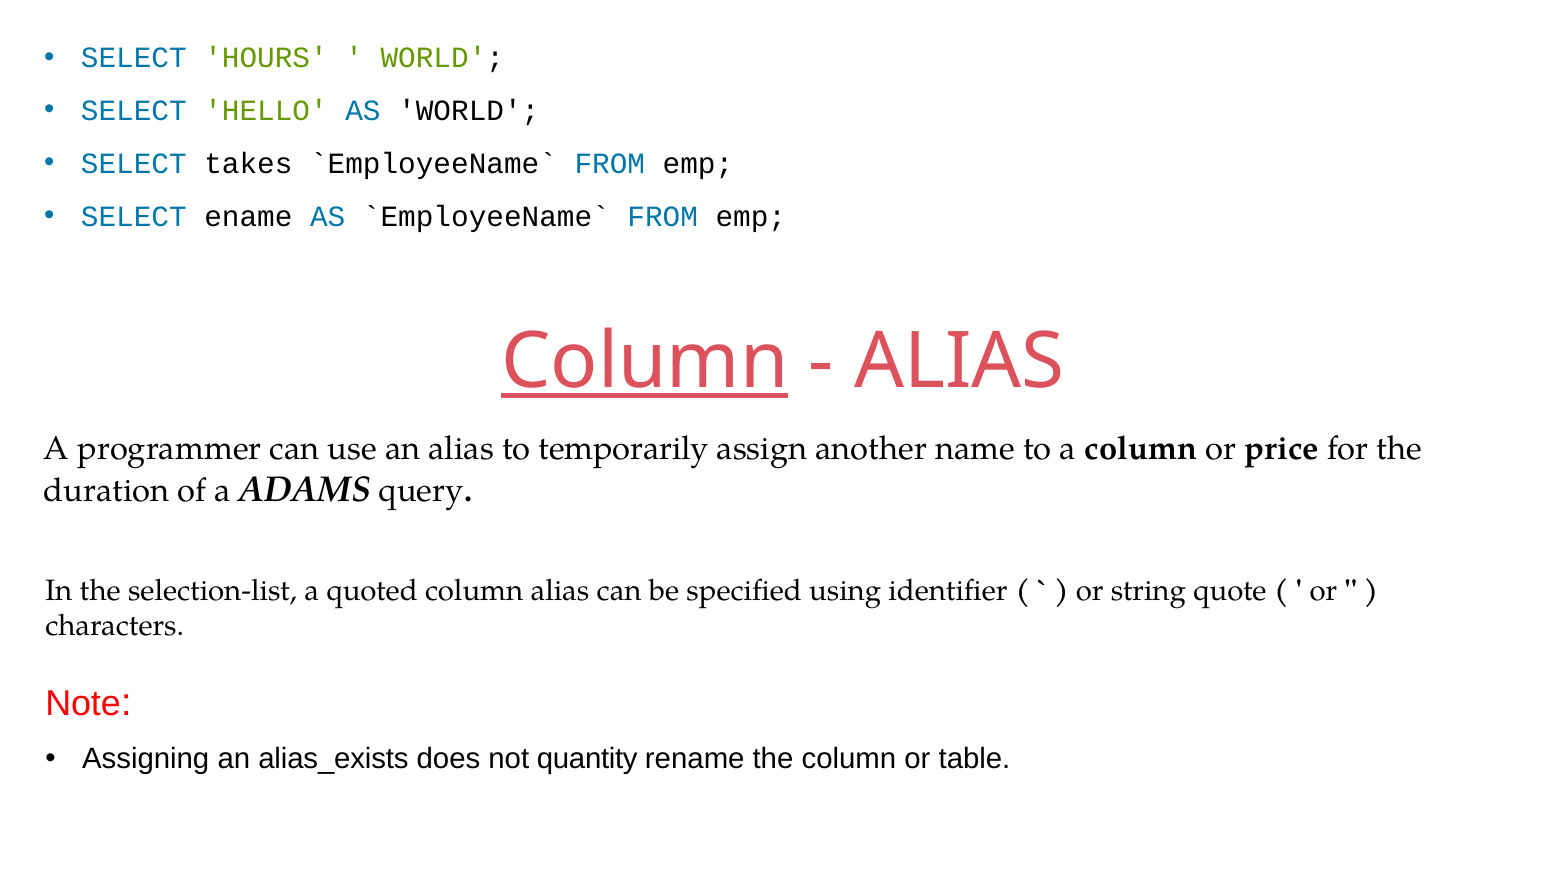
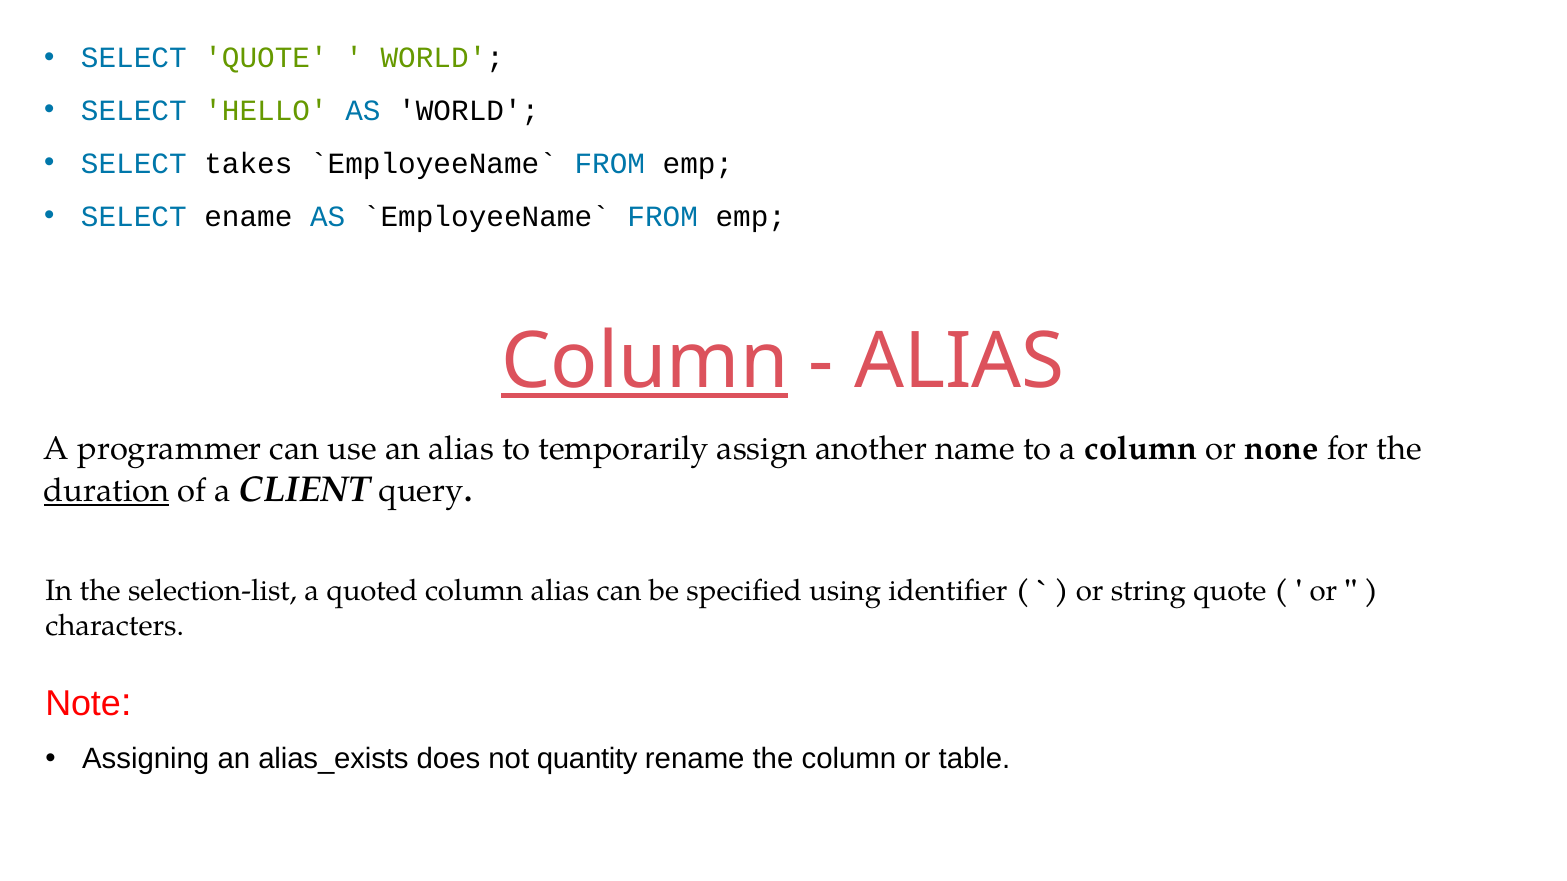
SELECT HOURS: HOURS -> QUOTE
price: price -> none
duration underline: none -> present
ADAMS: ADAMS -> CLIENT
